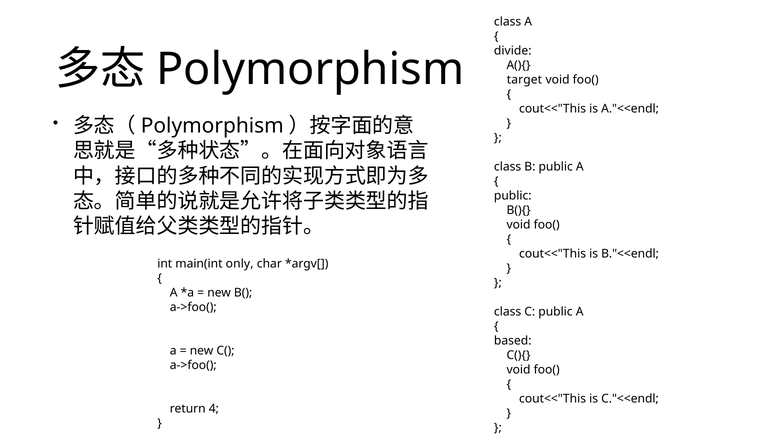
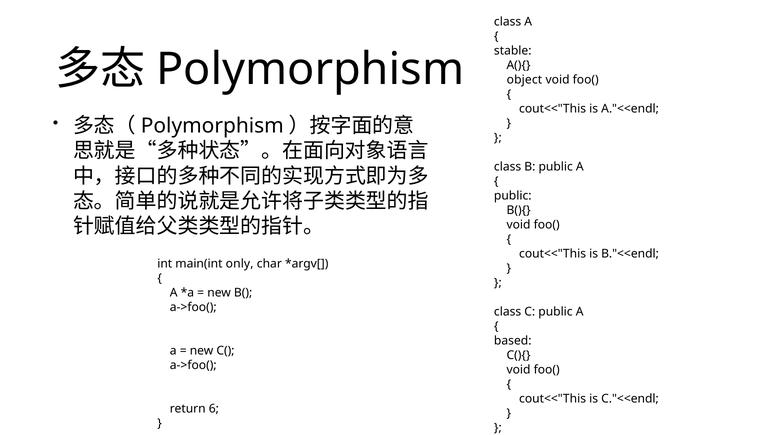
divide: divide -> stable
target: target -> object
4: 4 -> 6
